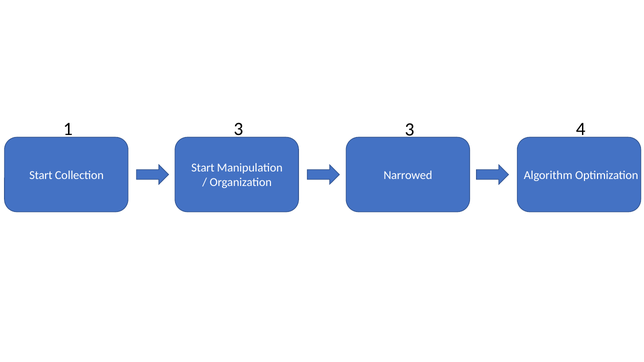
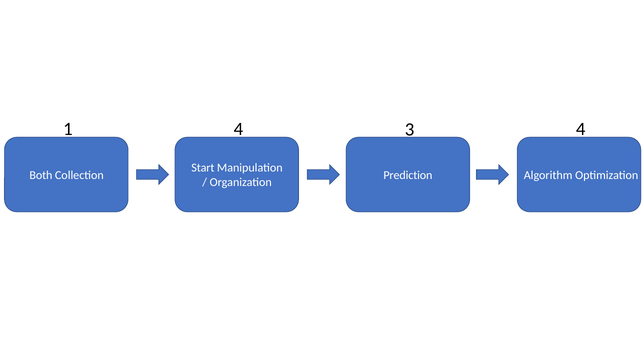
1 3: 3 -> 4
Start at (41, 175): Start -> Both
Narrowed: Narrowed -> Prediction
